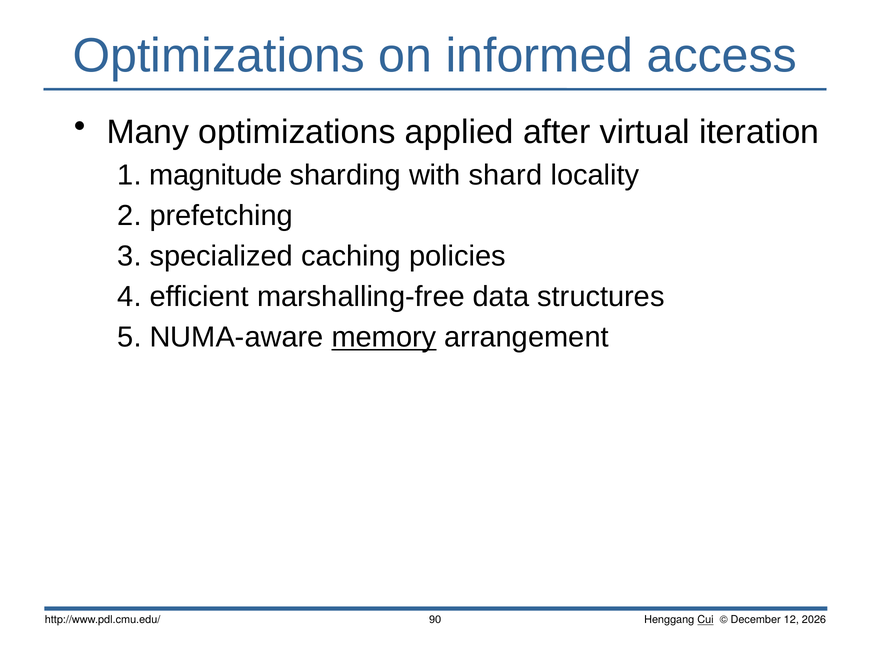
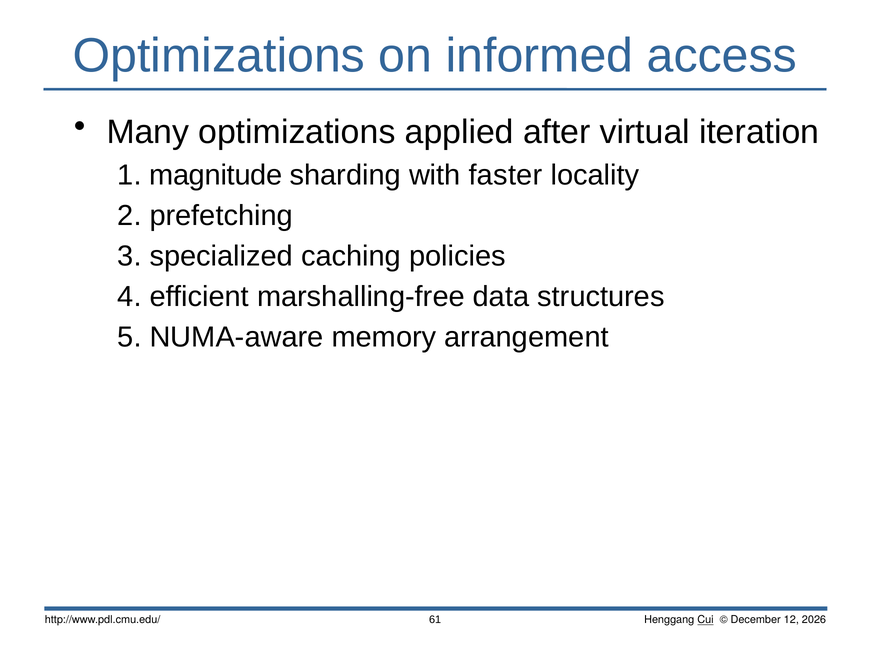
shard: shard -> faster
memory underline: present -> none
90: 90 -> 61
